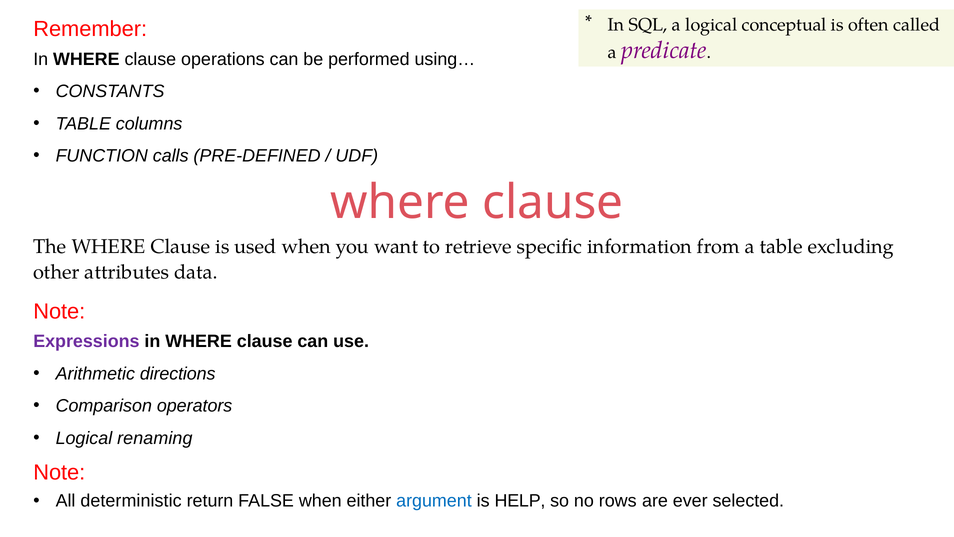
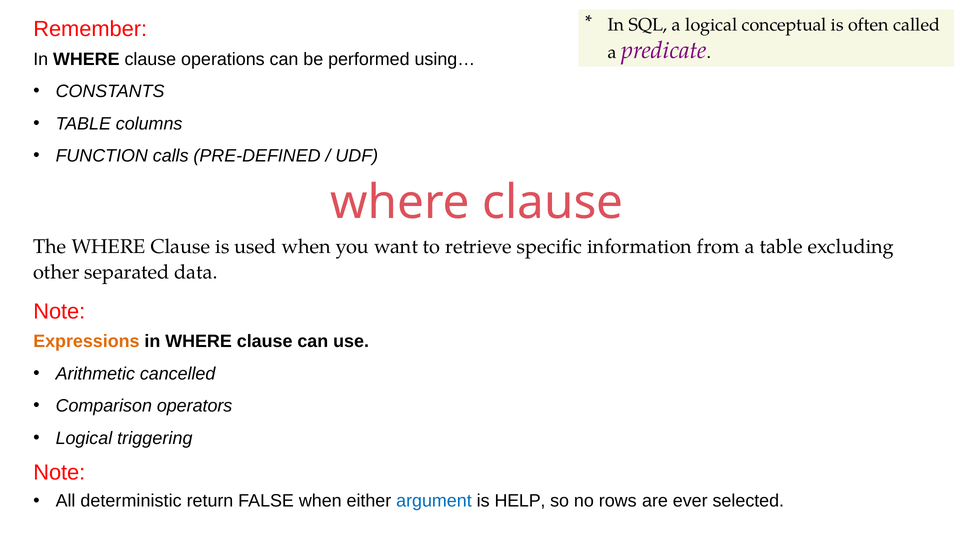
attributes: attributes -> separated
Expressions colour: purple -> orange
directions: directions -> cancelled
renaming: renaming -> triggering
